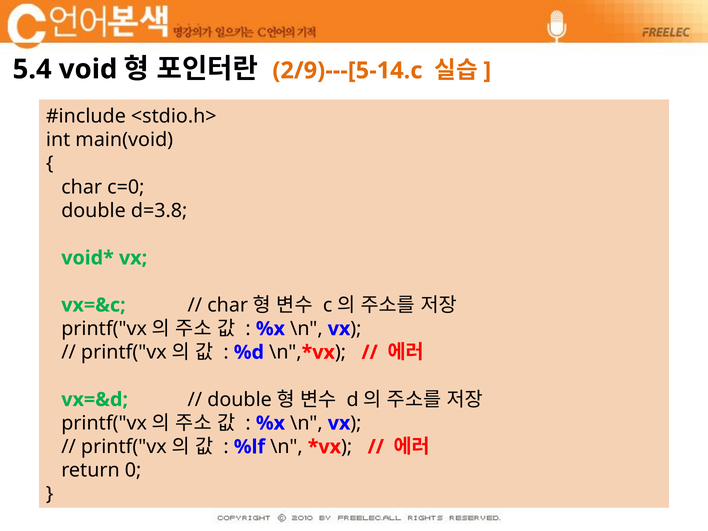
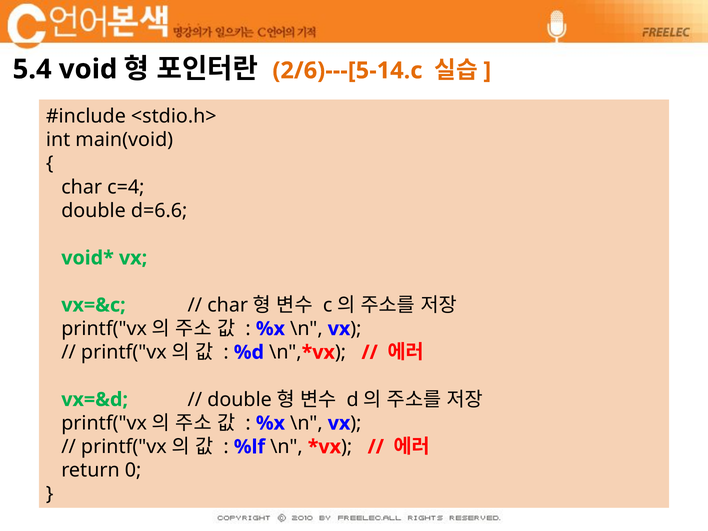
2/9)---[5-14.c: 2/9)---[5-14.c -> 2/6)---[5-14.c
c=0: c=0 -> c=4
d=3.8: d=3.8 -> d=6.6
